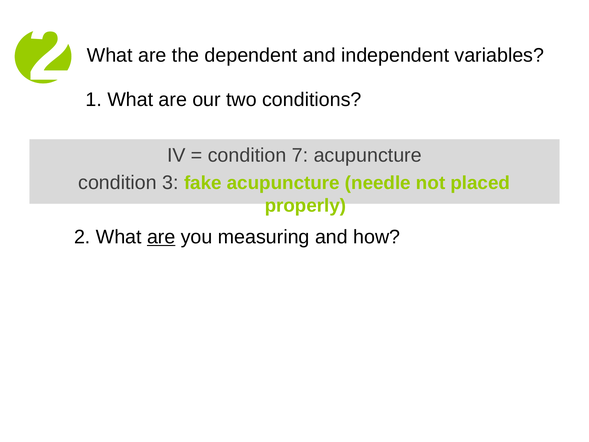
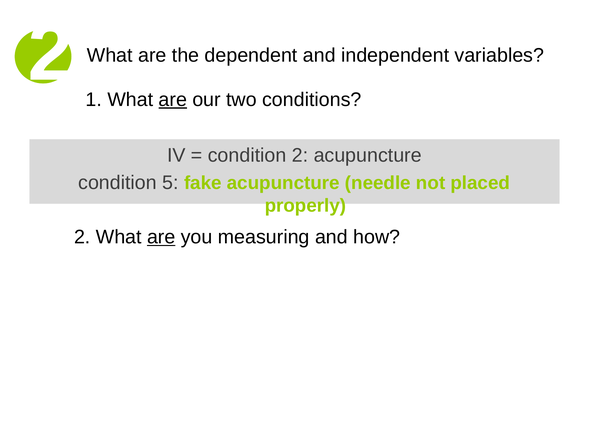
are at (173, 99) underline: none -> present
condition 7: 7 -> 2
3: 3 -> 5
